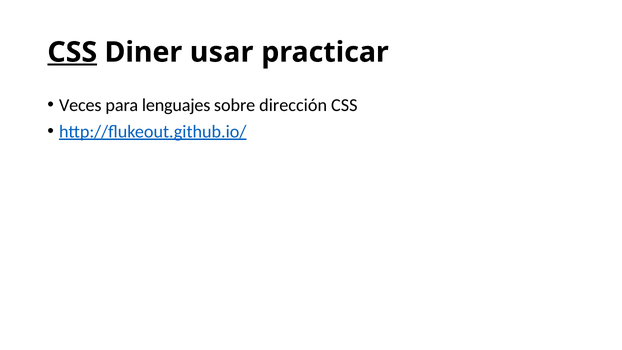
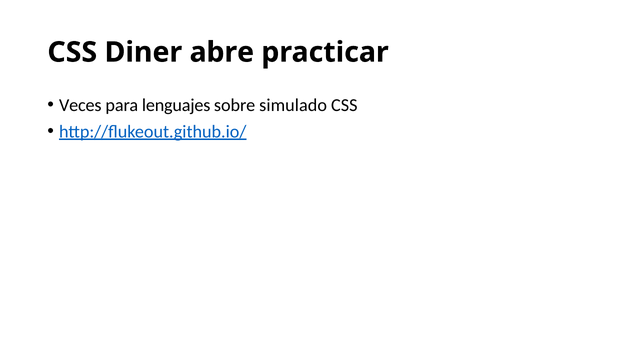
CSS at (72, 52) underline: present -> none
usar: usar -> abre
dirección: dirección -> simulado
